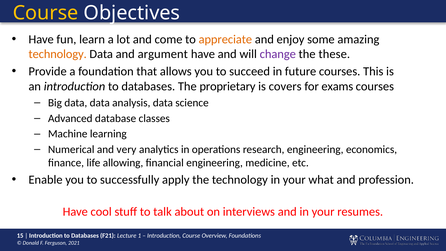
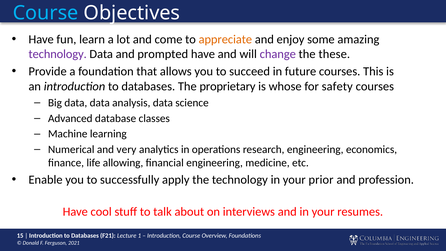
Course at (46, 13) colour: yellow -> light blue
technology at (58, 54) colour: orange -> purple
argument: argument -> prompted
covers: covers -> whose
exams: exams -> safety
what: what -> prior
